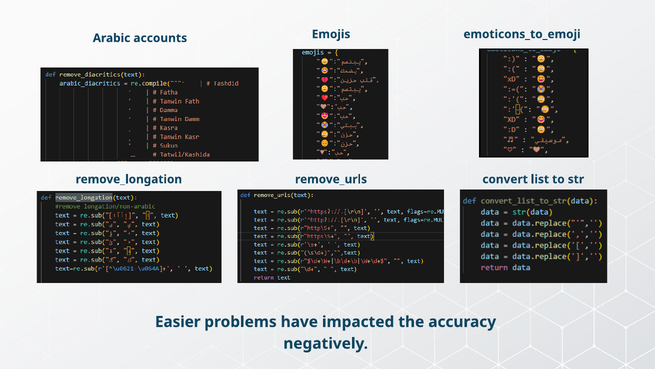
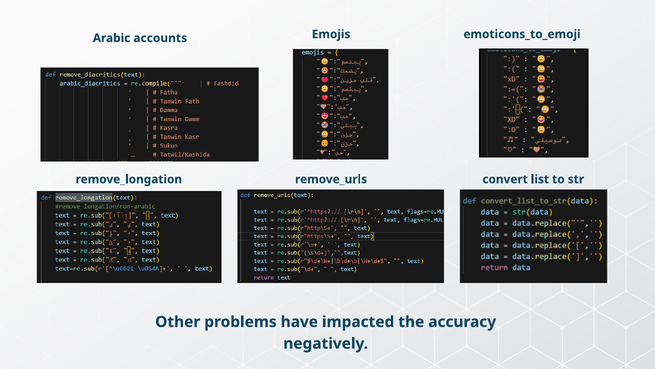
Easier: Easier -> Other
